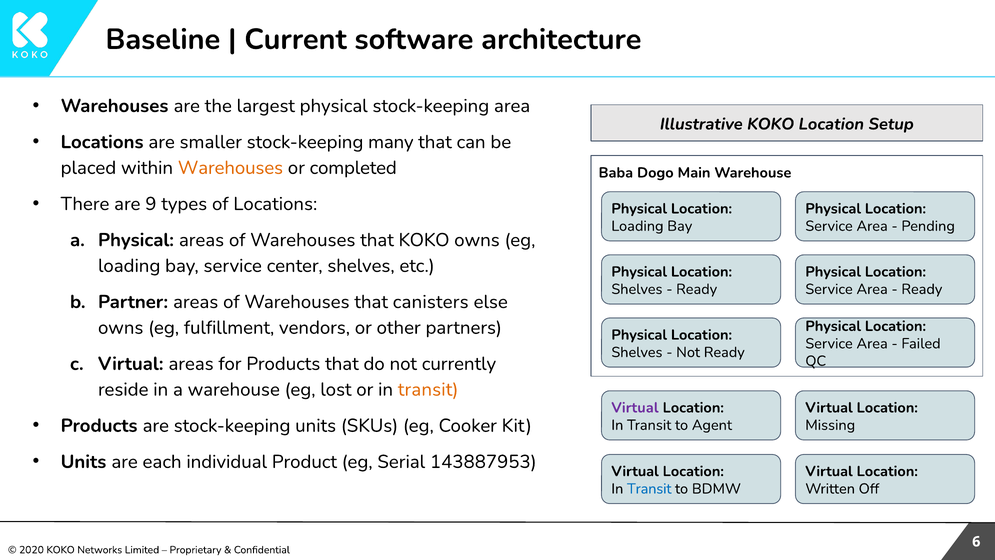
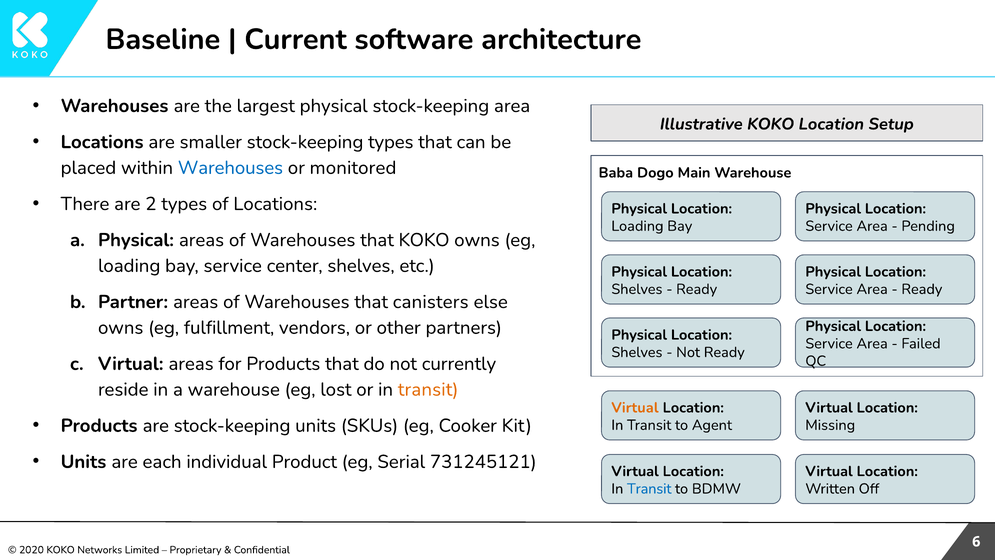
stock-keeping many: many -> types
Warehouses at (230, 168) colour: orange -> blue
completed: completed -> monitored
9: 9 -> 2
Virtual at (635, 407) colour: purple -> orange
143887953: 143887953 -> 731245121
